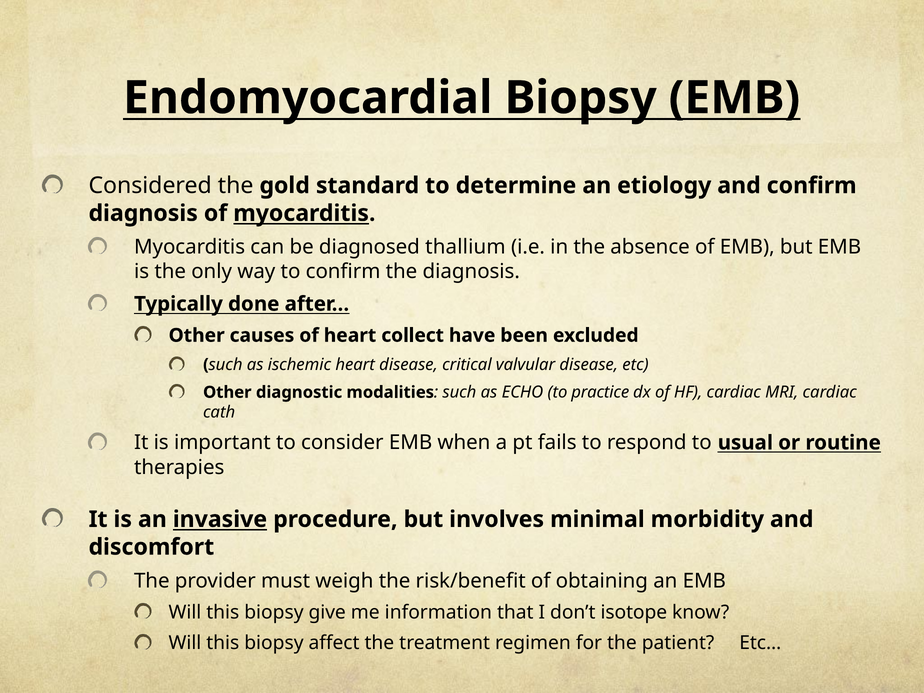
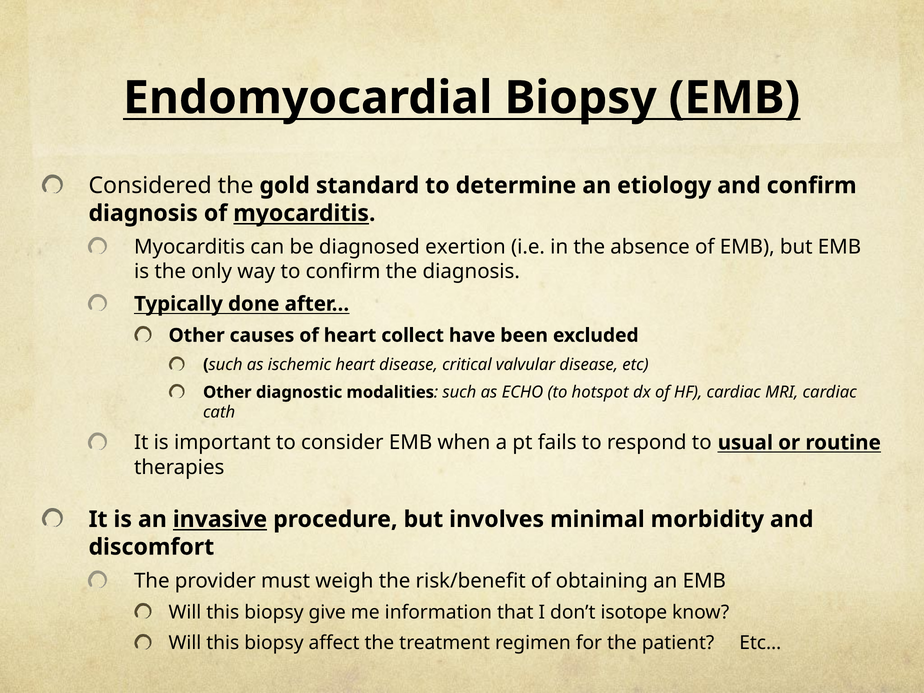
thallium: thallium -> exertion
practice: practice -> hotspot
